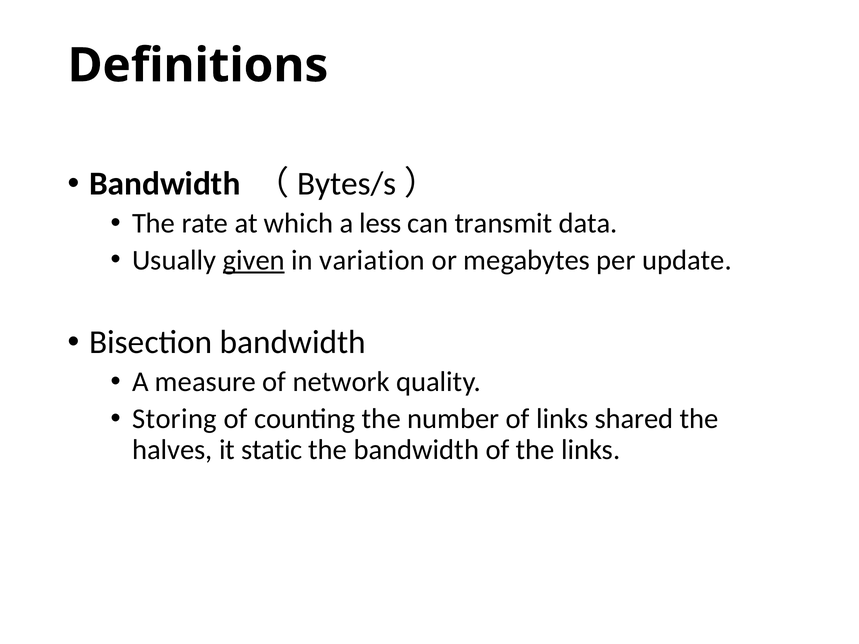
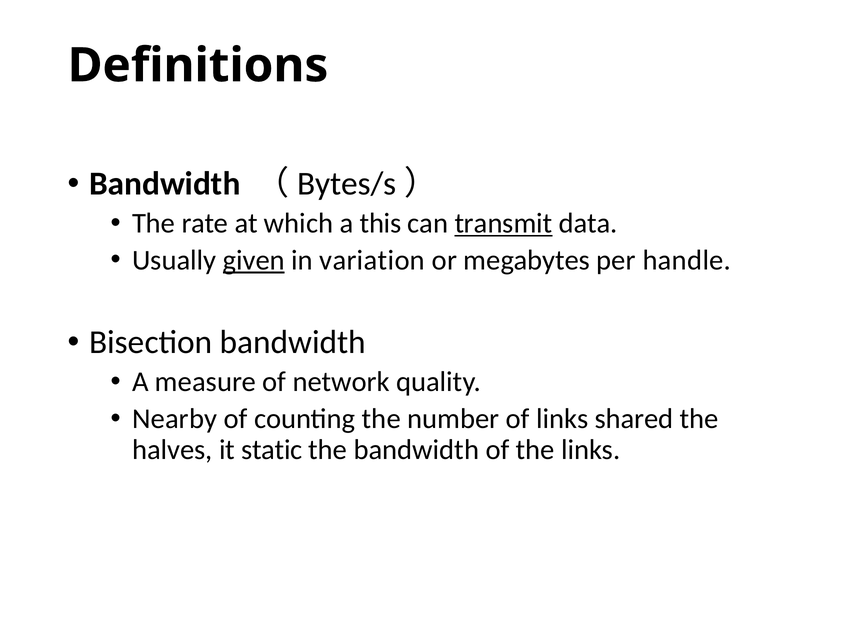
less: less -> this
transmit underline: none -> present
update: update -> handle
Storing: Storing -> Nearby
